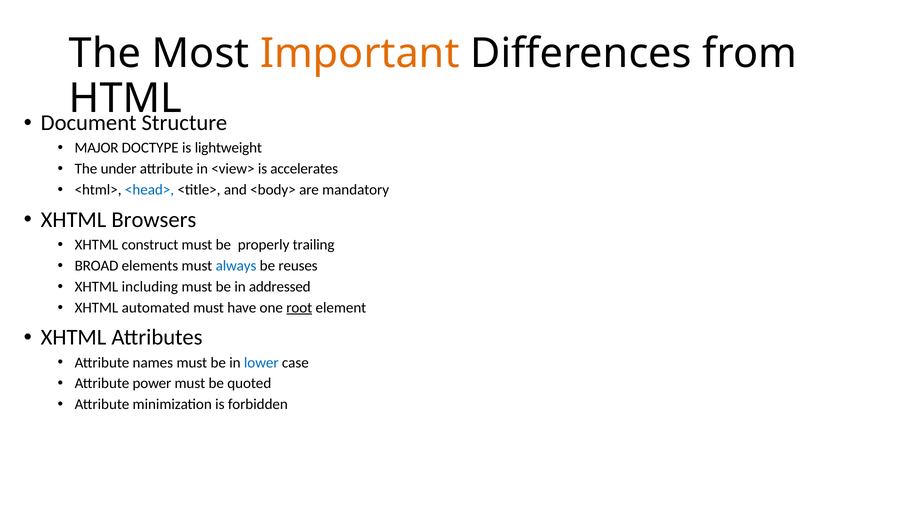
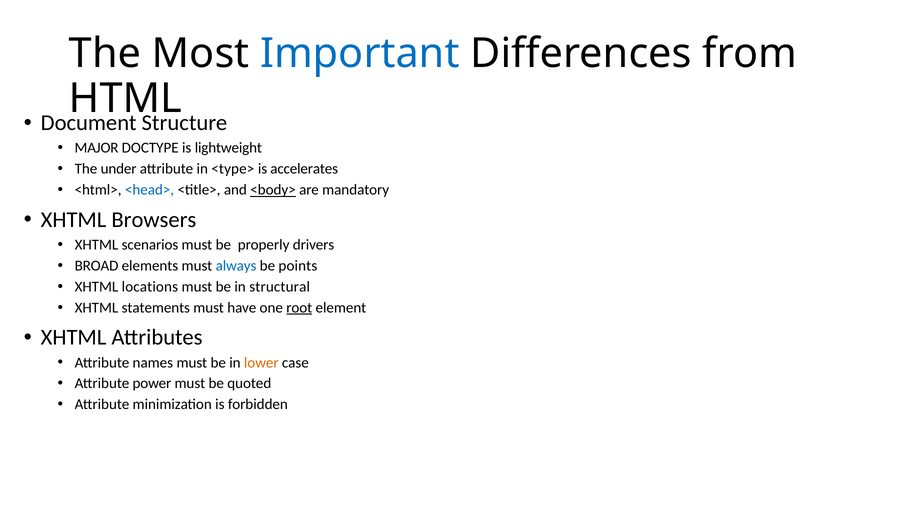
Important colour: orange -> blue
<view>: <view> -> <type>
<body> underline: none -> present
construct: construct -> scenarios
trailing: trailing -> drivers
reuses: reuses -> points
including: including -> locations
addressed: addressed -> structural
automated: automated -> statements
lower colour: blue -> orange
